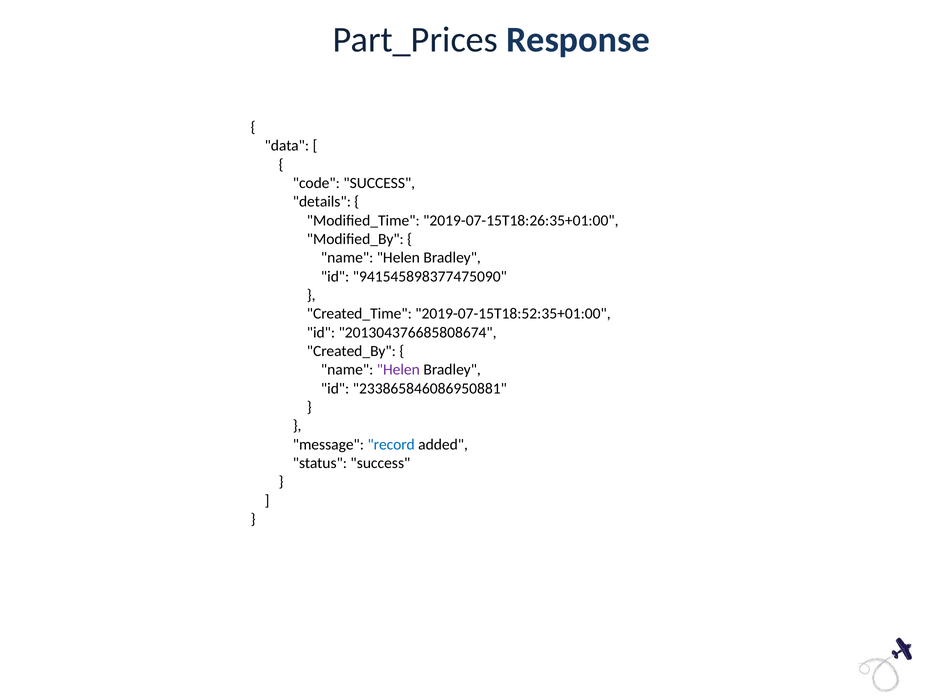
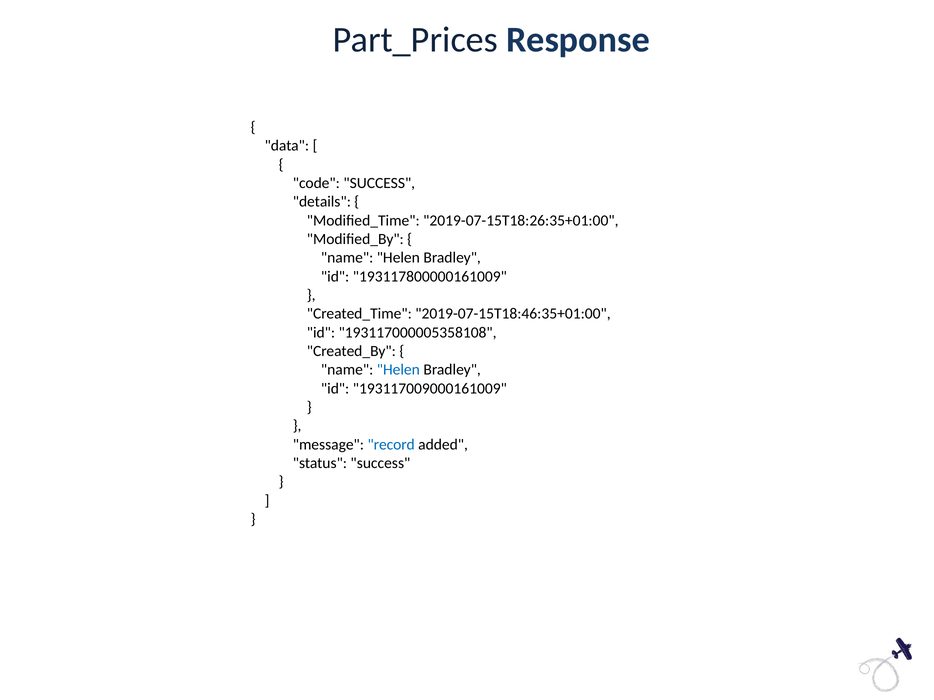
941545898377475090: 941545898377475090 -> 193117800000161009
2019-07-15T18:52:35+01:00: 2019-07-15T18:52:35+01:00 -> 2019-07-15T18:46:35+01:00
201304376685808674: 201304376685808674 -> 193117000005358108
Helen at (398, 370) colour: purple -> blue
233865846086950881: 233865846086950881 -> 193117009000161009
